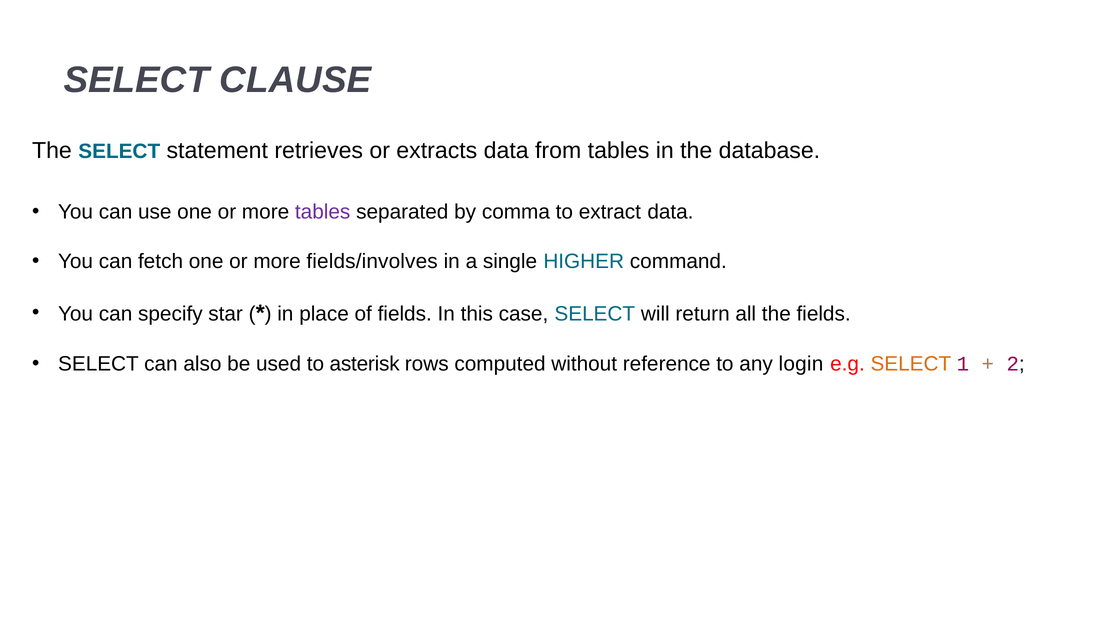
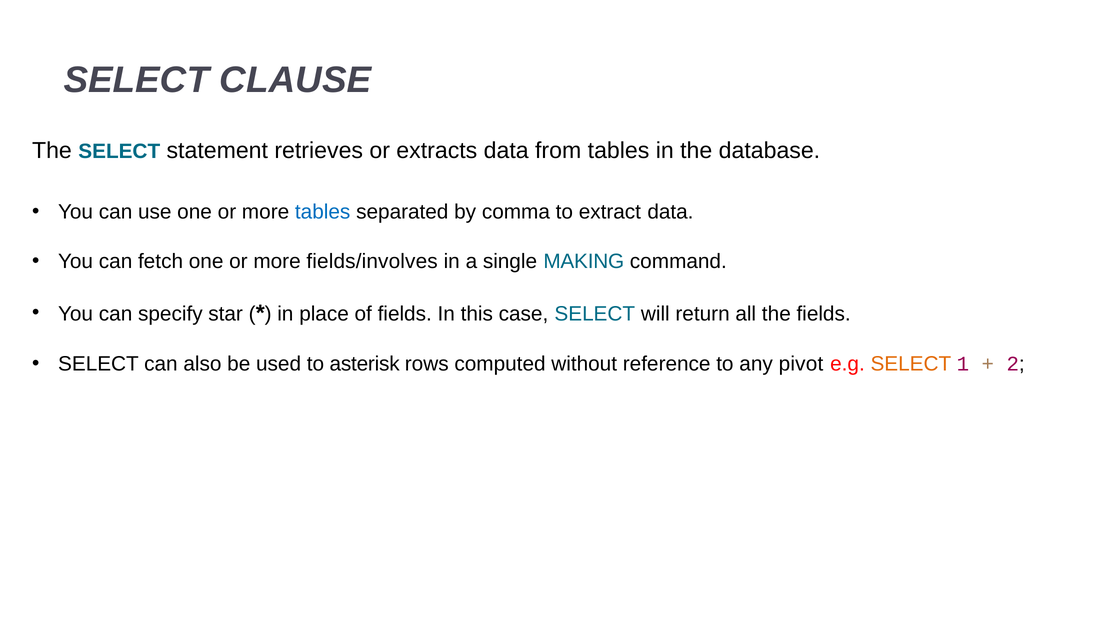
tables at (323, 212) colour: purple -> blue
HIGHER: HIGHER -> MAKING
login: login -> pivot
